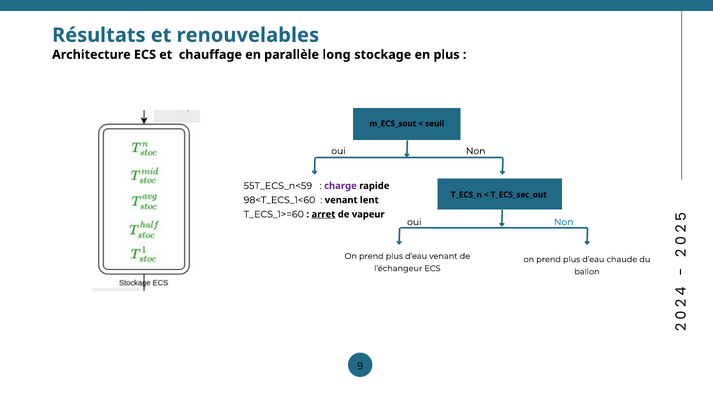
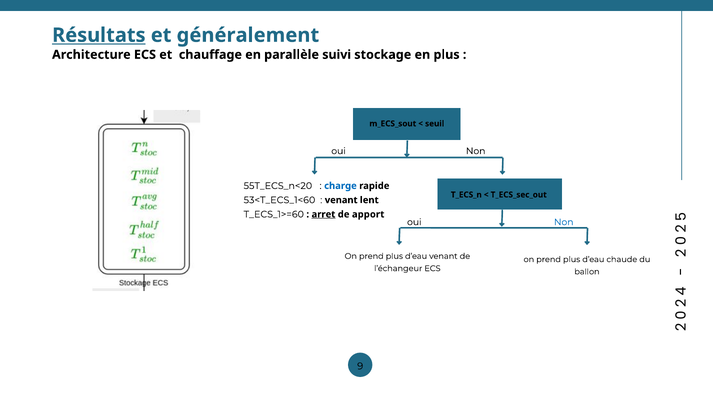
Résultats underline: none -> present
renouvelables: renouvelables -> généralement
long: long -> suivi
55T_ECS_n<59: 55T_ECS_n<59 -> 55T_ECS_n<20
charge colour: purple -> blue
98<T_ECS_1<60: 98<T_ECS_1<60 -> 53<T_ECS_1<60
vapeur: vapeur -> apport
